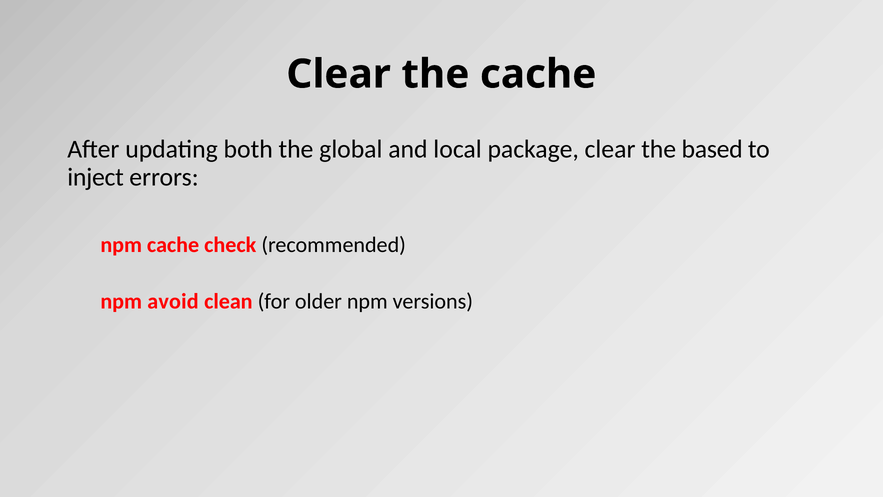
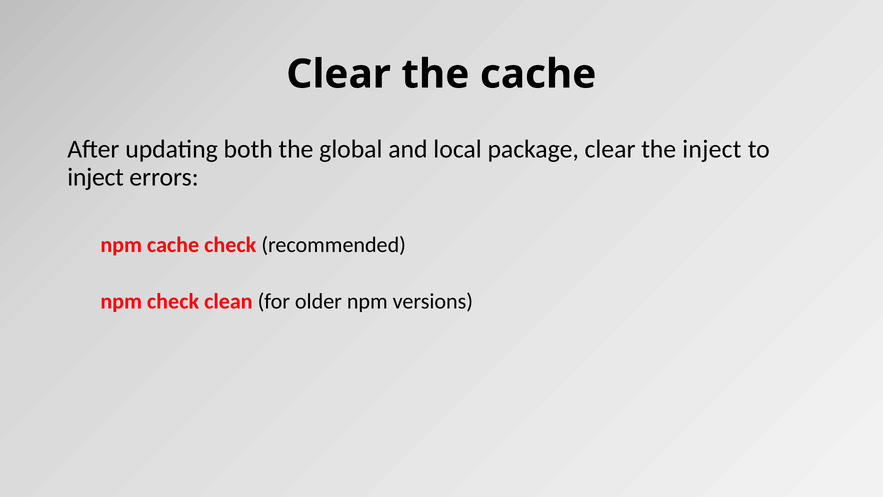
the based: based -> inject
npm avoid: avoid -> check
